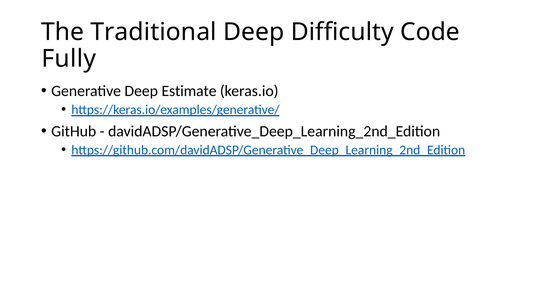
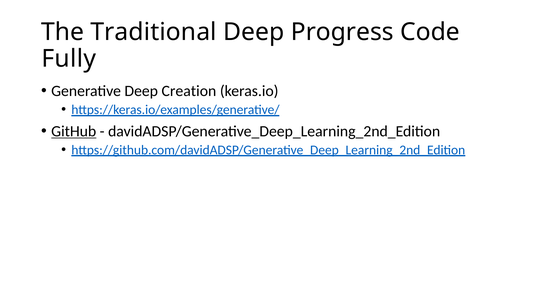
Difficulty: Difficulty -> Progress
Estimate: Estimate -> Creation
GitHub underline: none -> present
